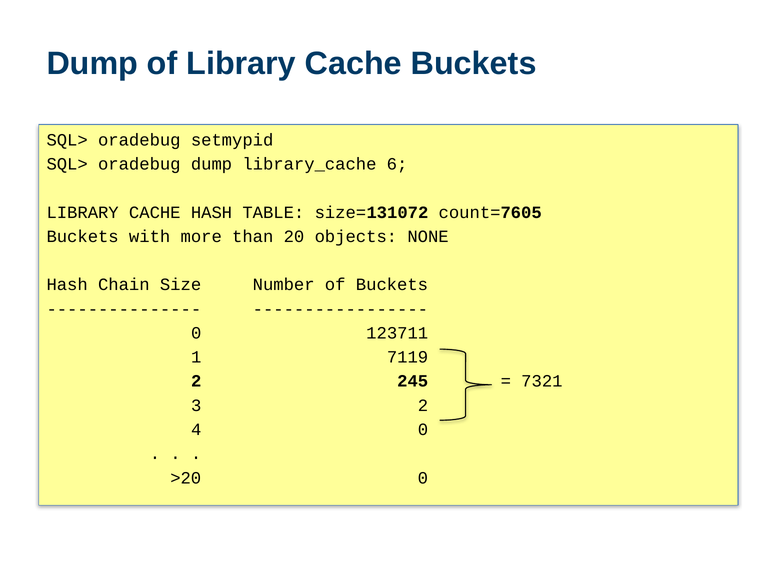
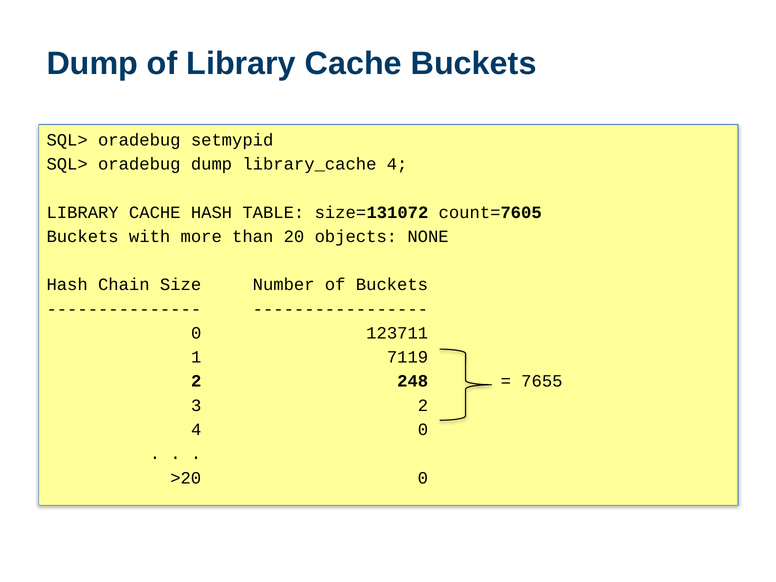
library_cache 6: 6 -> 4
245: 245 -> 248
7321: 7321 -> 7655
